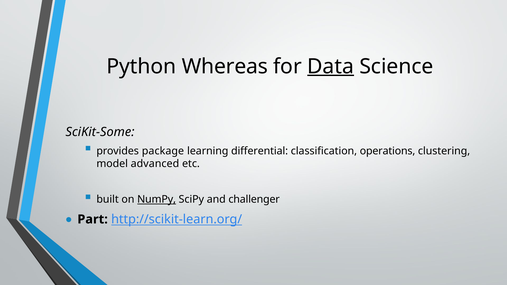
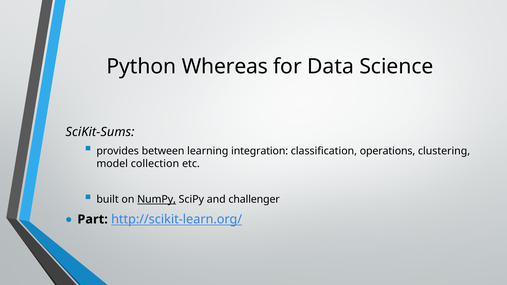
Data underline: present -> none
SciKit-Some: SciKit-Some -> SciKit-Sums
package: package -> between
differential: differential -> integration
advanced: advanced -> collection
